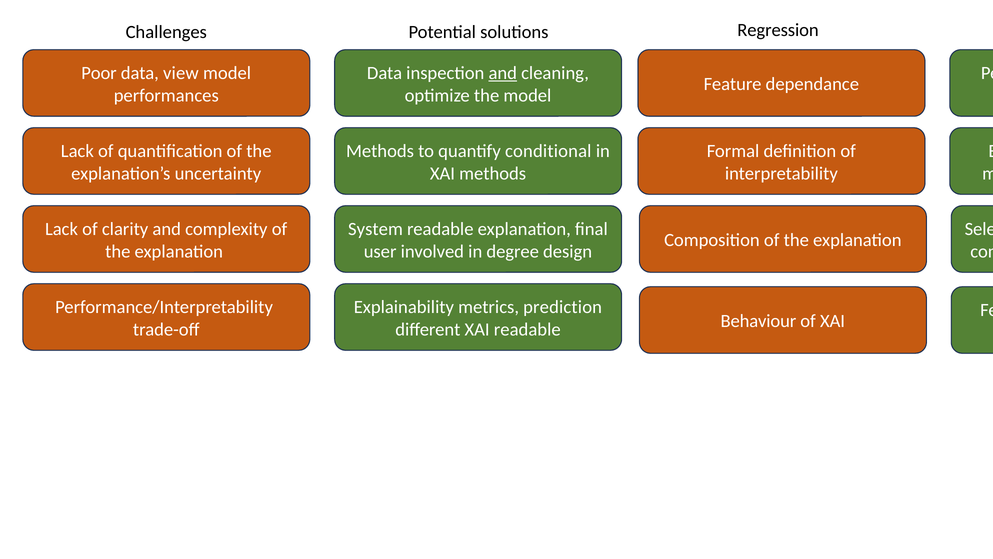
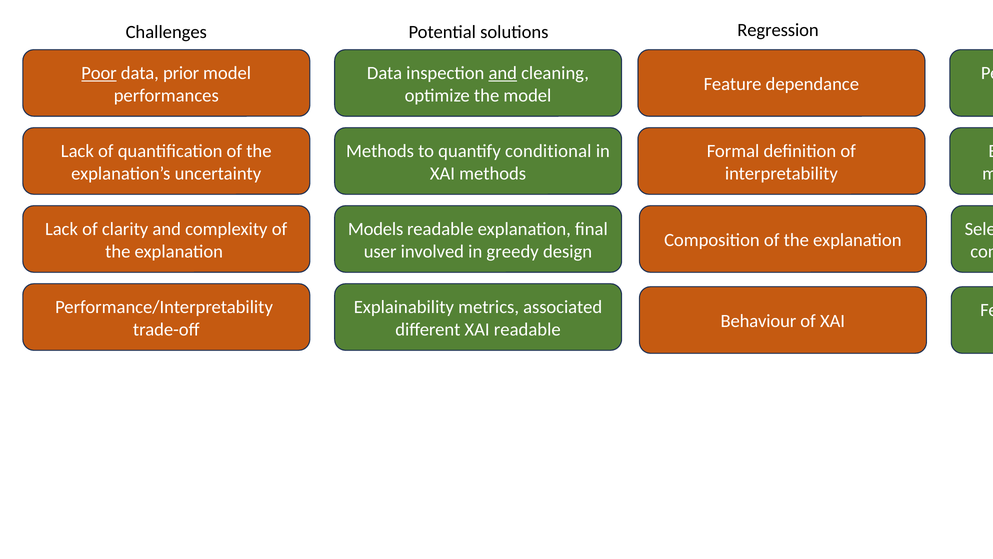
Poor underline: none -> present
view: view -> prior
System: System -> Models
degree: degree -> greedy
prediction: prediction -> associated
